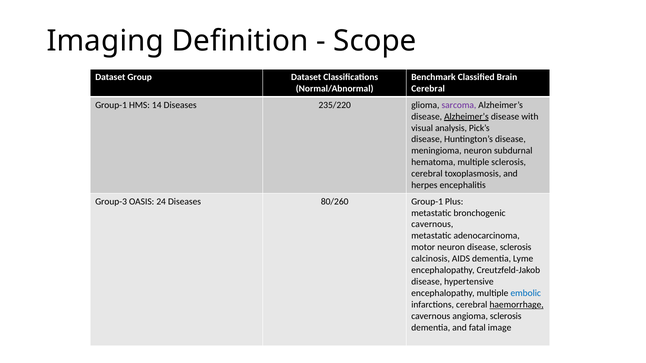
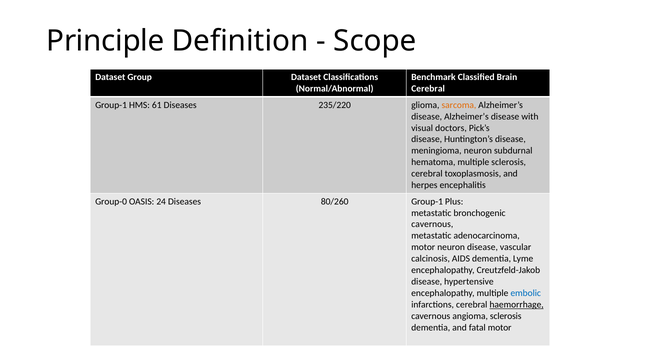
Imaging: Imaging -> Principle
14: 14 -> 61
sarcoma colour: purple -> orange
Alzheimer’s at (466, 117) underline: present -> none
analysis: analysis -> doctors
Group-3: Group-3 -> Group-0
disease sclerosis: sclerosis -> vascular
fatal image: image -> motor
